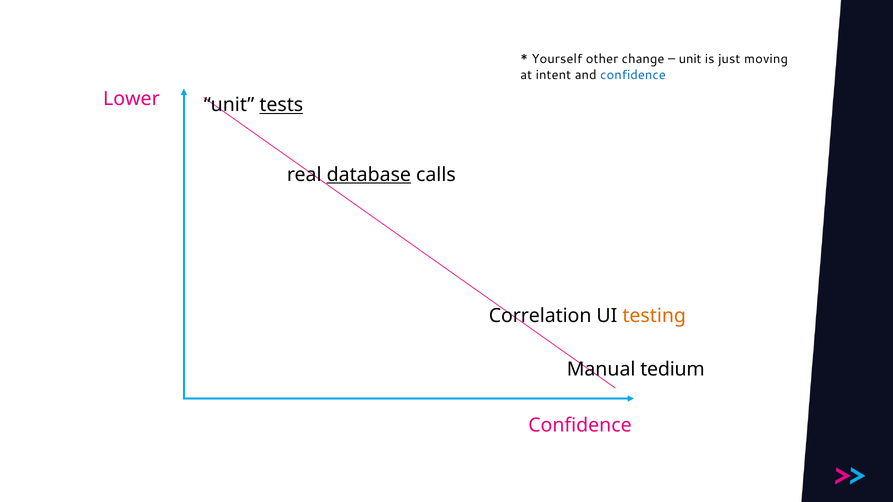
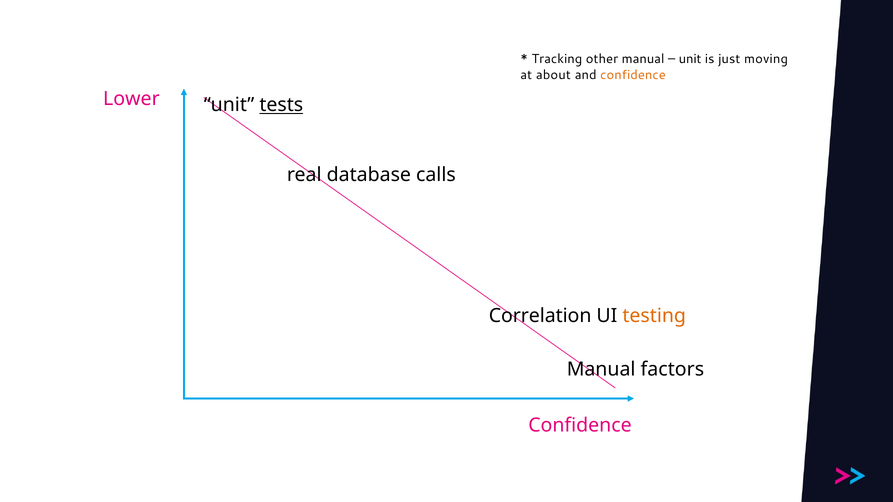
Yourself: Yourself -> Tracking
other change: change -> manual
intent: intent -> about
confidence at (633, 75) colour: blue -> orange
database underline: present -> none
tedium: tedium -> factors
